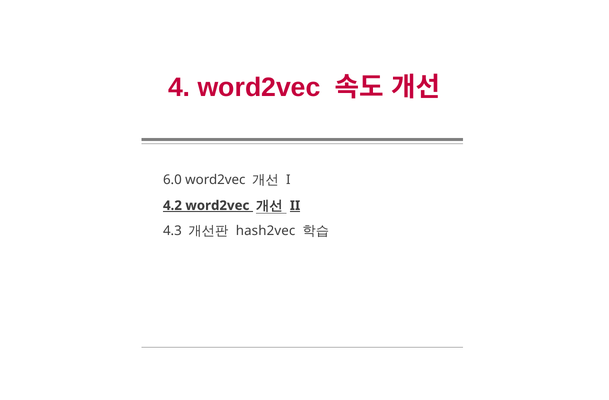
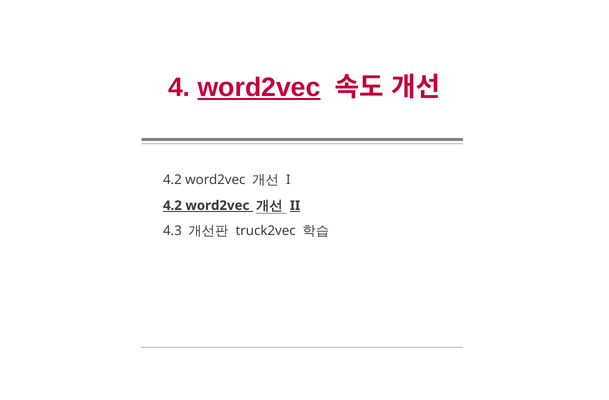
word2vec at (259, 88) underline: none -> present
6.0 at (172, 180): 6.0 -> 4.2
hash2vec: hash2vec -> truck2vec
